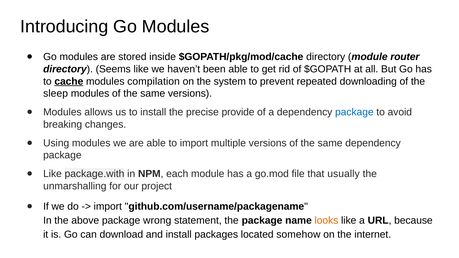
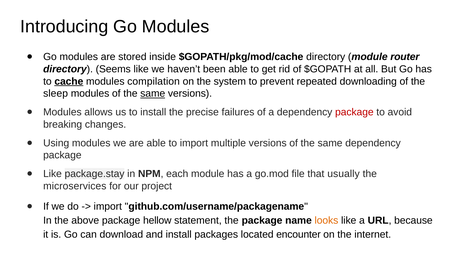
same at (153, 94) underline: none -> present
provide: provide -> failures
package at (354, 112) colour: blue -> red
package.with: package.with -> package.stay
unmarshalling: unmarshalling -> microservices
wrong: wrong -> hellow
somehow: somehow -> encounter
